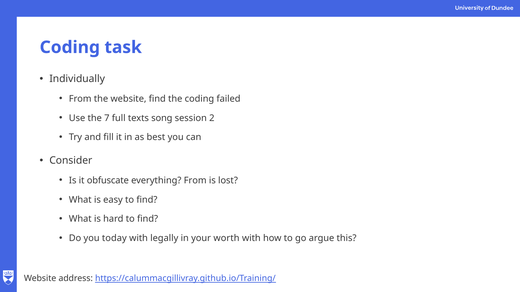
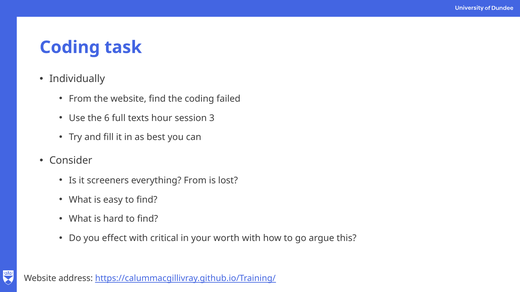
7: 7 -> 6
song: song -> hour
2: 2 -> 3
obfuscate: obfuscate -> screeners
today: today -> effect
legally: legally -> critical
